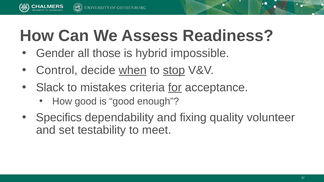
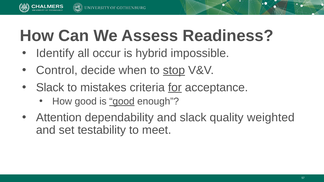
Gender: Gender -> Identify
those: those -> occur
when underline: present -> none
good at (122, 101) underline: none -> present
Specifics: Specifics -> Attention
and fixing: fixing -> slack
volunteer: volunteer -> weighted
